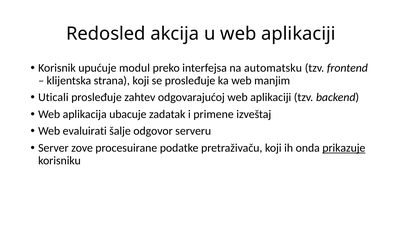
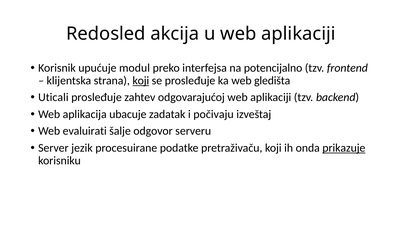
automatsku: automatsku -> potencijalno
koji at (141, 81) underline: none -> present
manjim: manjim -> gledišta
primene: primene -> počivaju
zove: zove -> jezik
